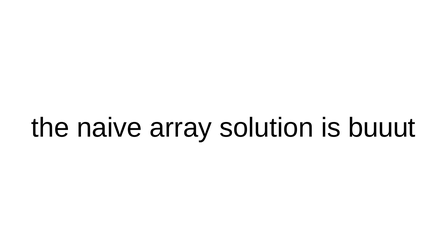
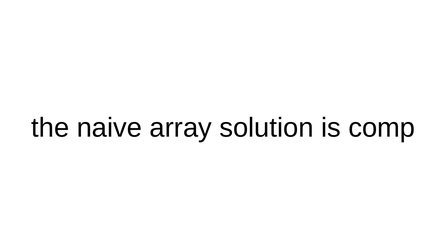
buuut: buuut -> comp
